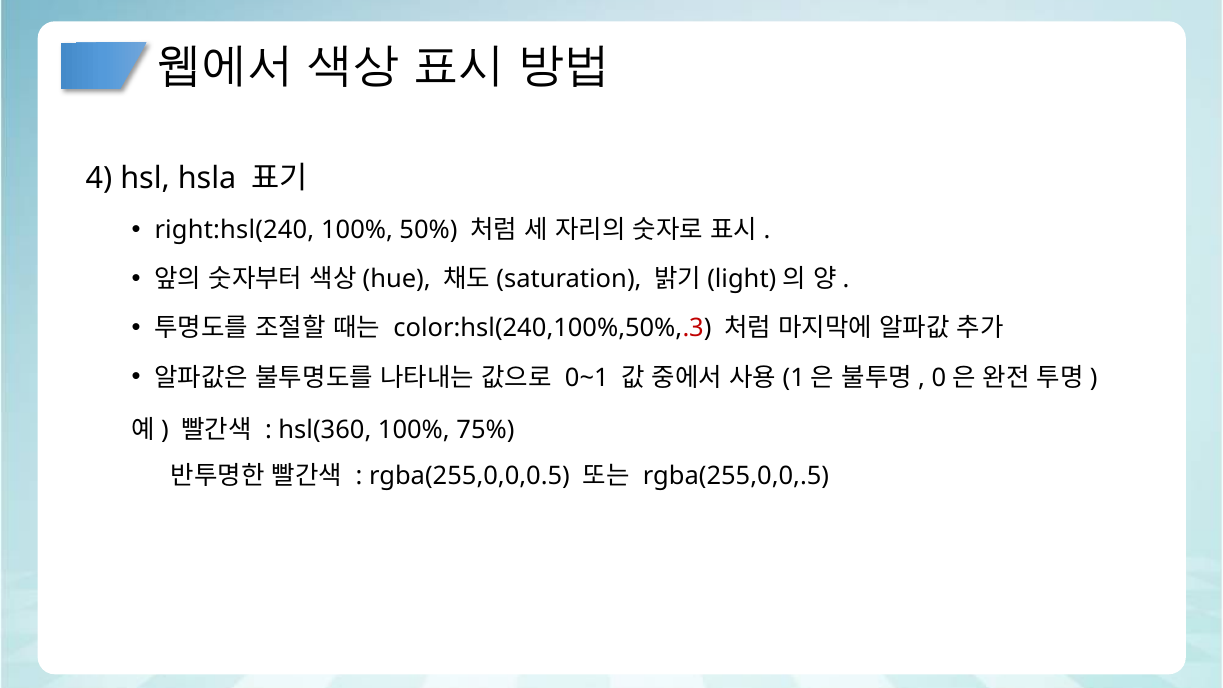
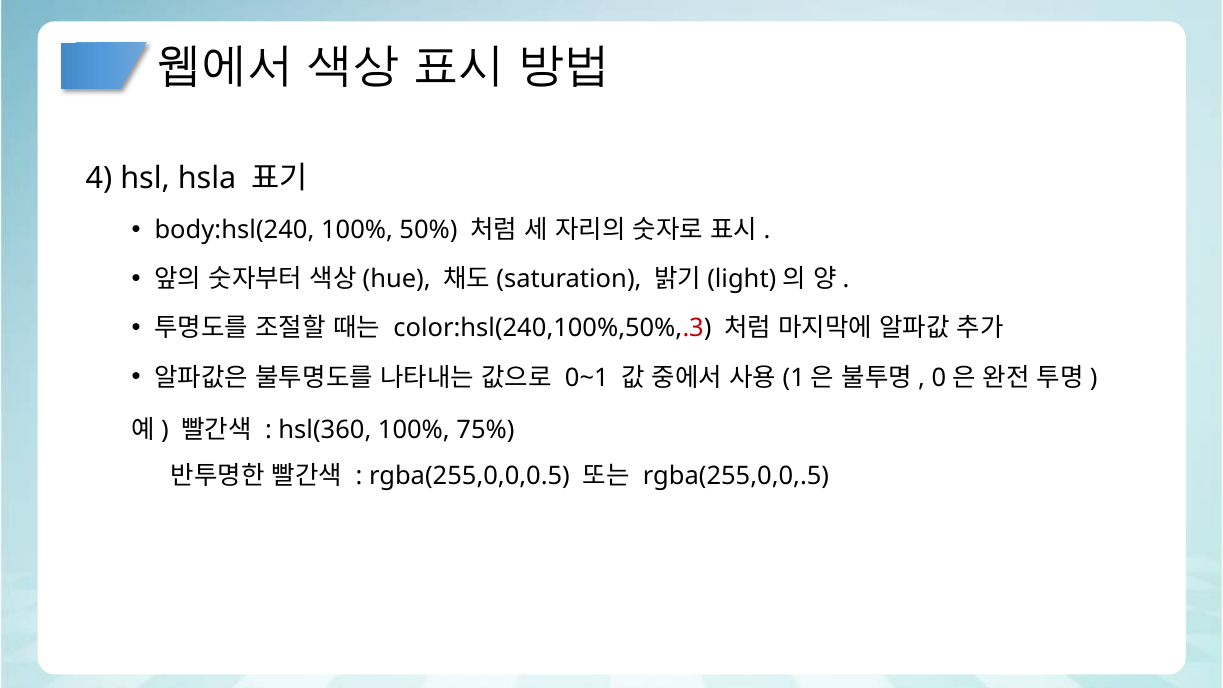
right:hsl(240: right:hsl(240 -> body:hsl(240
